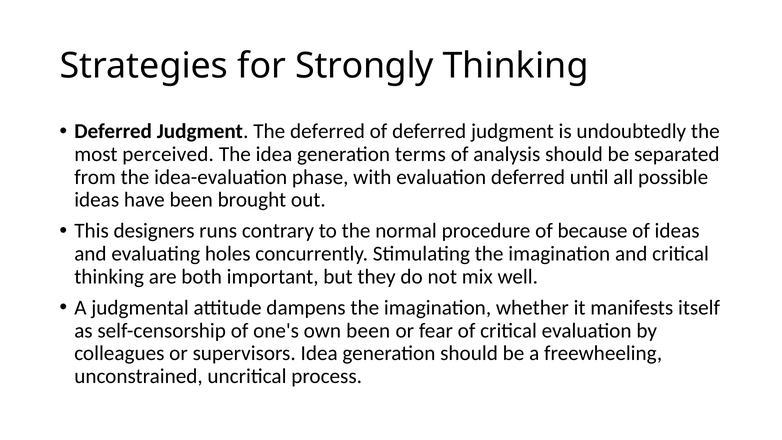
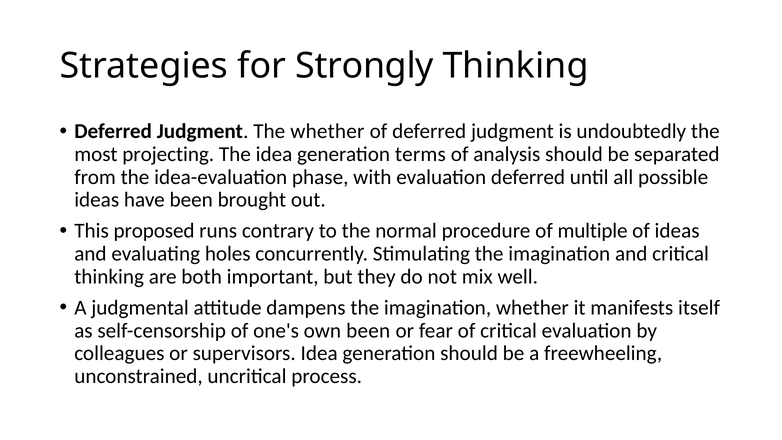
The deferred: deferred -> whether
perceived: perceived -> projecting
designers: designers -> proposed
because: because -> multiple
